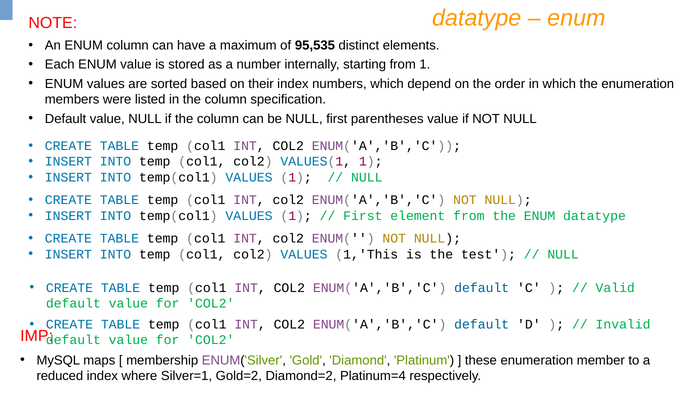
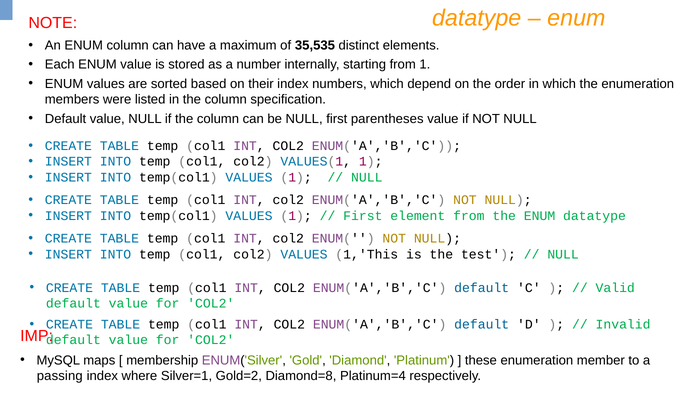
95,535: 95,535 -> 35,535
reduced: reduced -> passing
Diamond=2: Diamond=2 -> Diamond=8
